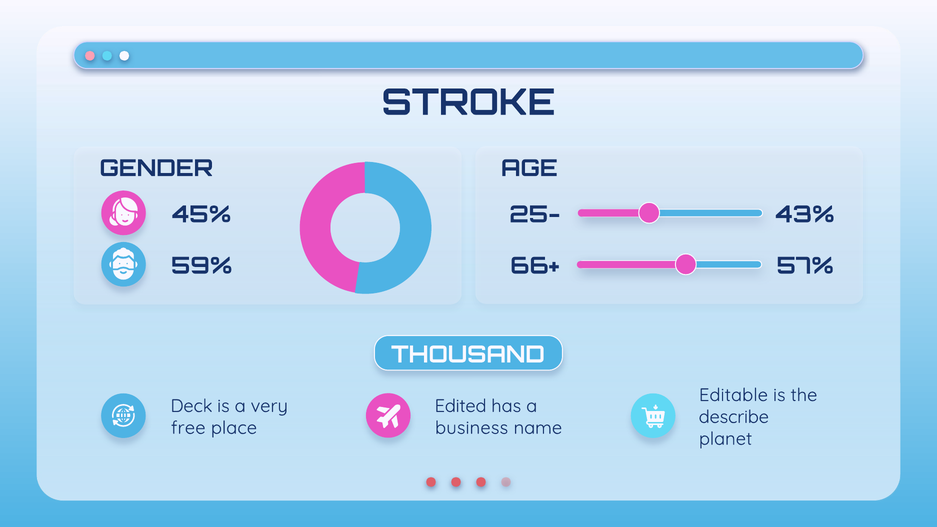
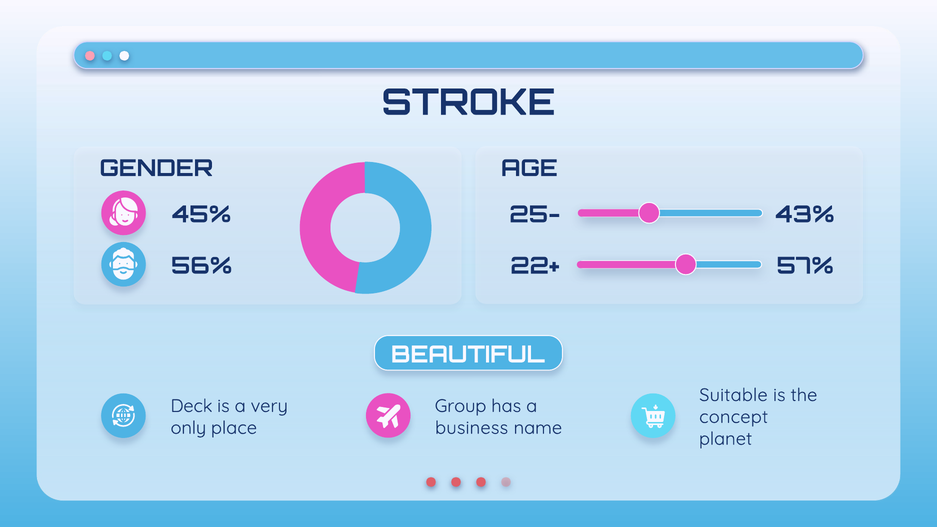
59%: 59% -> 56%
66+: 66+ -> 22+
THOUSAND: THOUSAND -> BEAUTIFUL
Editable: Editable -> Suitable
Edited: Edited -> Group
describe: describe -> concept
free: free -> only
